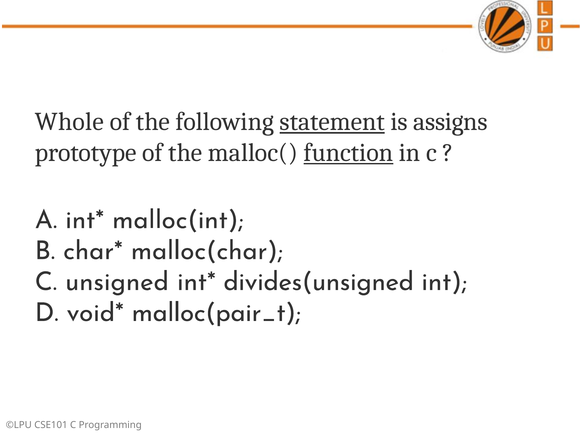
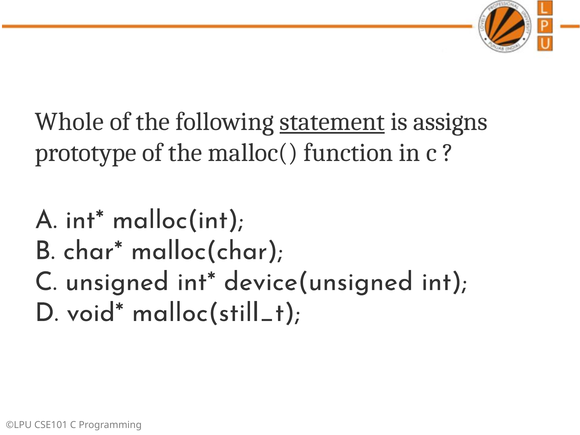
function underline: present -> none
divides(unsigned: divides(unsigned -> device(unsigned
malloc(pair_t: malloc(pair_t -> malloc(still_t
